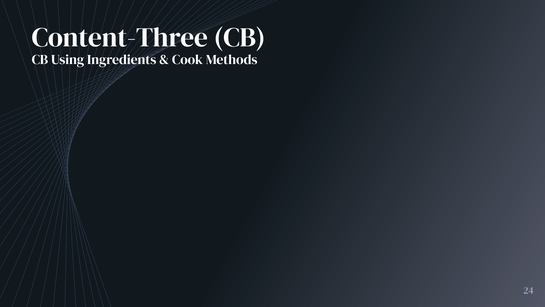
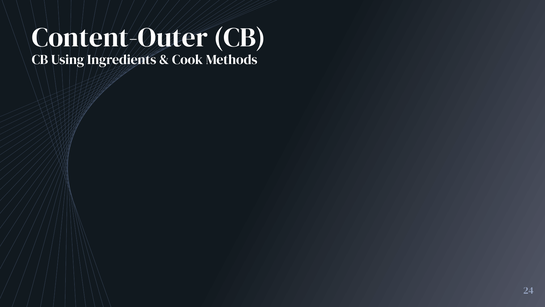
Content-Three: Content-Three -> Content-Outer
